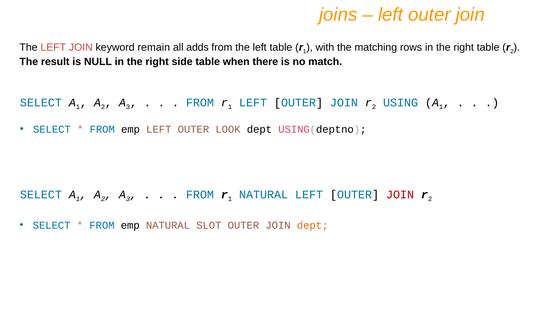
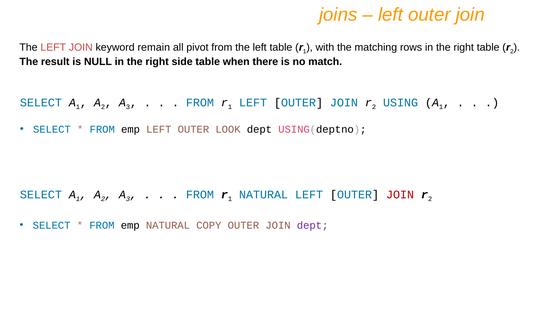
adds: adds -> pivot
SLOT: SLOT -> COPY
dept at (313, 226) colour: orange -> purple
